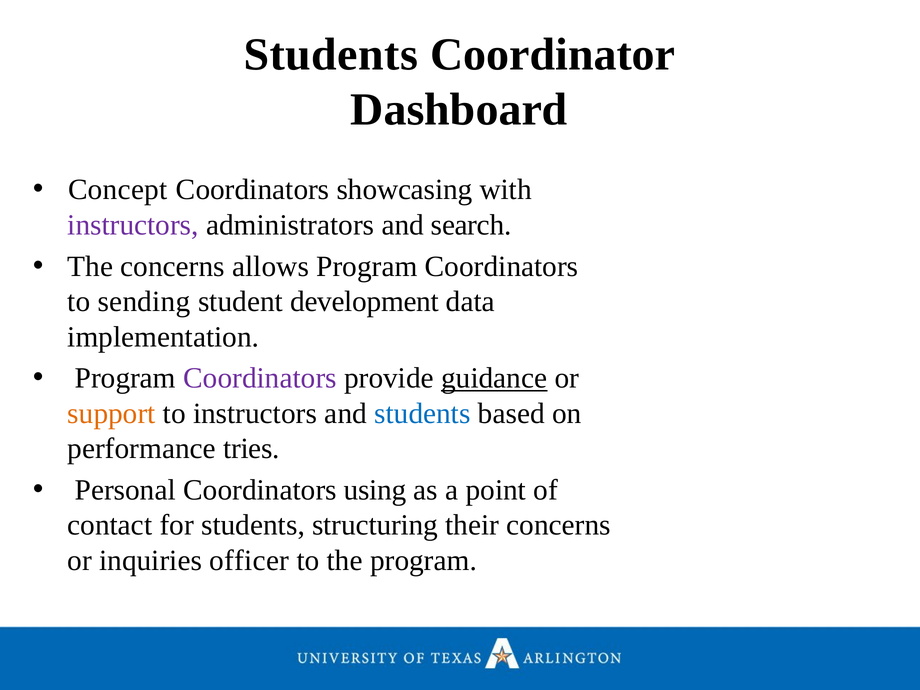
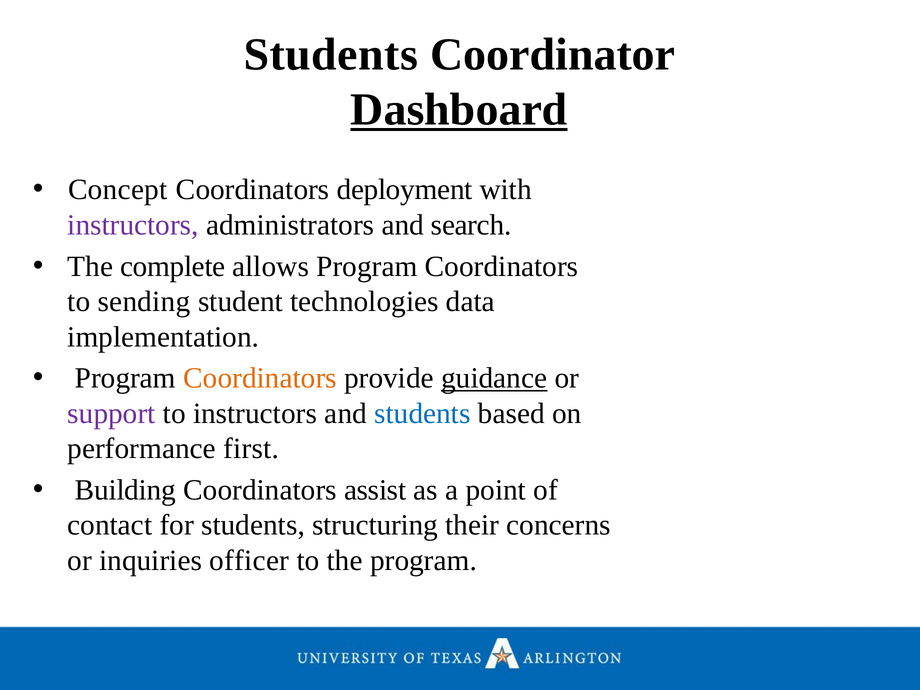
Dashboard underline: none -> present
showcasing: showcasing -> deployment
The concerns: concerns -> complete
development: development -> technologies
Coordinators at (260, 378) colour: purple -> orange
support colour: orange -> purple
tries: tries -> first
Personal: Personal -> Building
using: using -> assist
